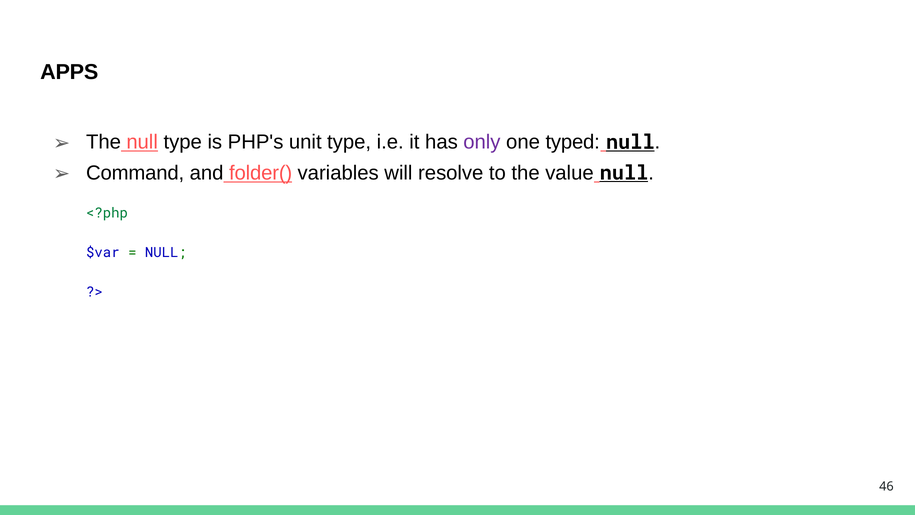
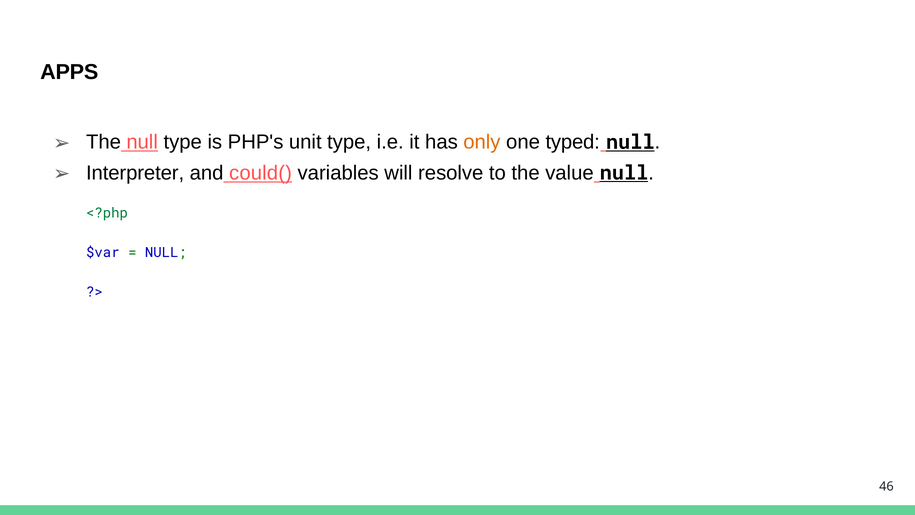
only colour: purple -> orange
Command: Command -> Interpreter
folder(: folder( -> could(
